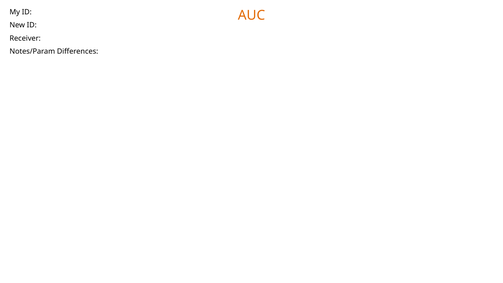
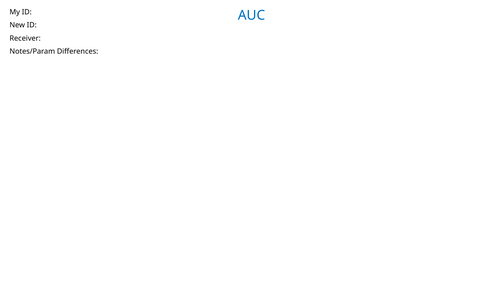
AUC colour: orange -> blue
